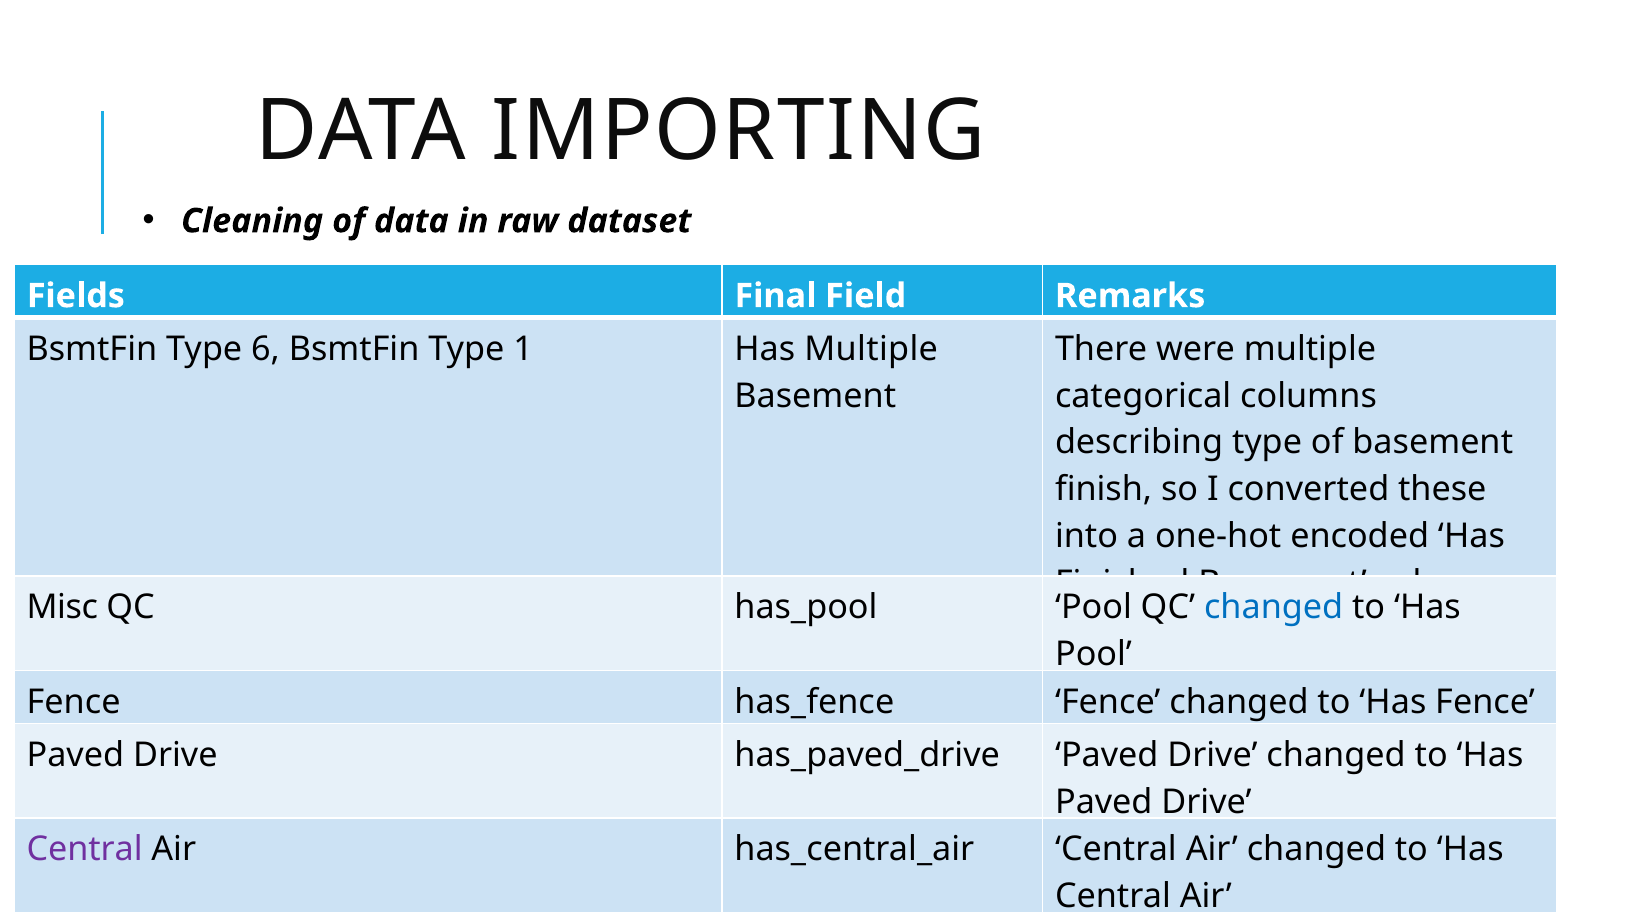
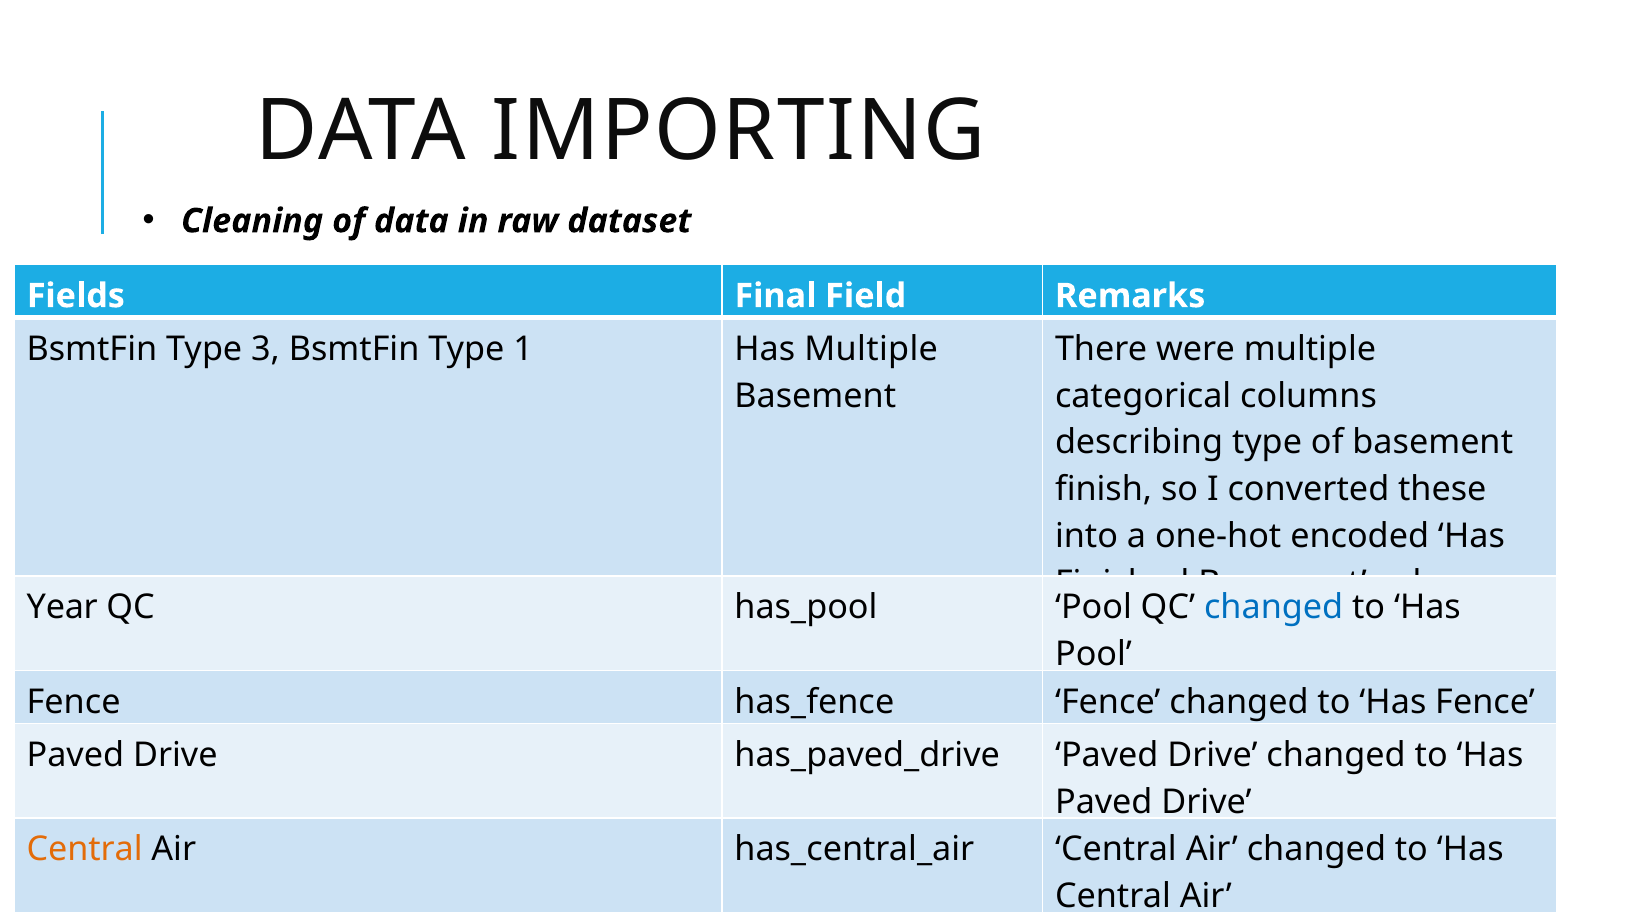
6: 6 -> 3
Misc: Misc -> Year
Central at (85, 850) colour: purple -> orange
